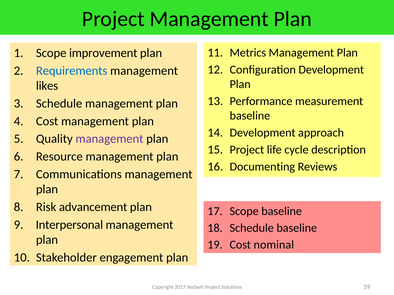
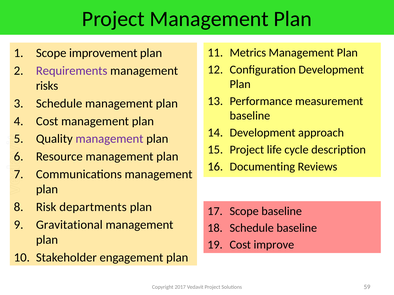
Requirements colour: blue -> purple
likes: likes -> risks
advancement: advancement -> departments
Interpersonal: Interpersonal -> Gravitational
nominal: nominal -> improve
